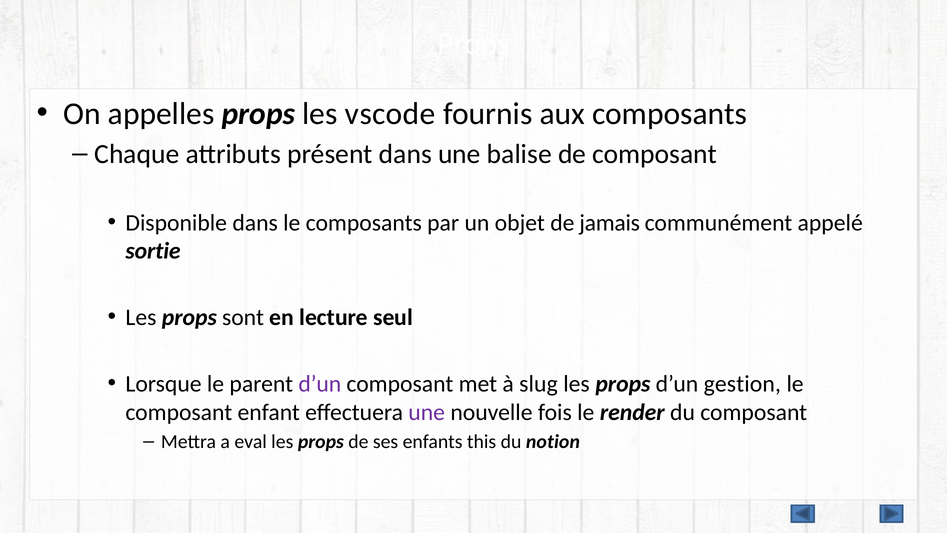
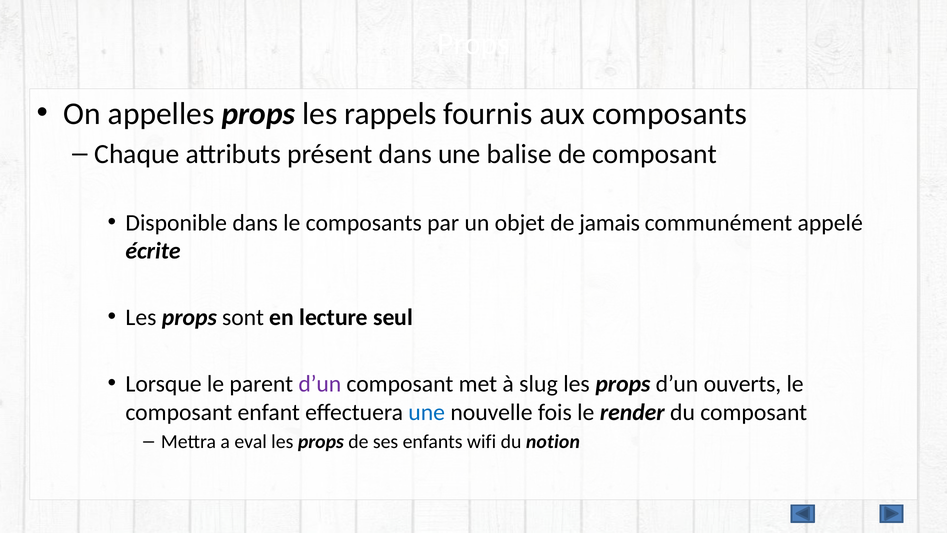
vscode: vscode -> rappels
sortie: sortie -> écrite
gestion: gestion -> ouverts
une at (427, 412) colour: purple -> blue
this: this -> wifi
